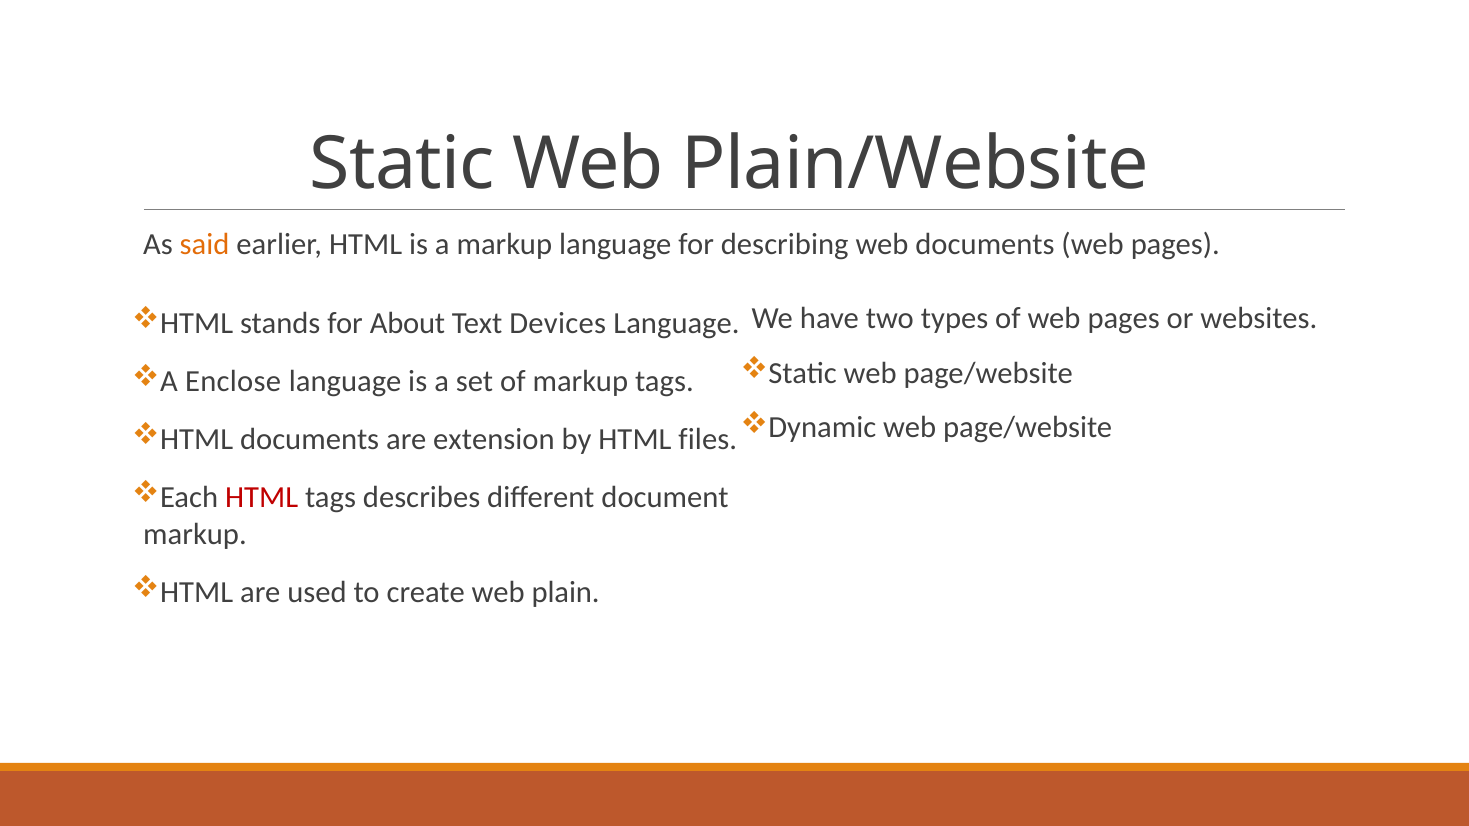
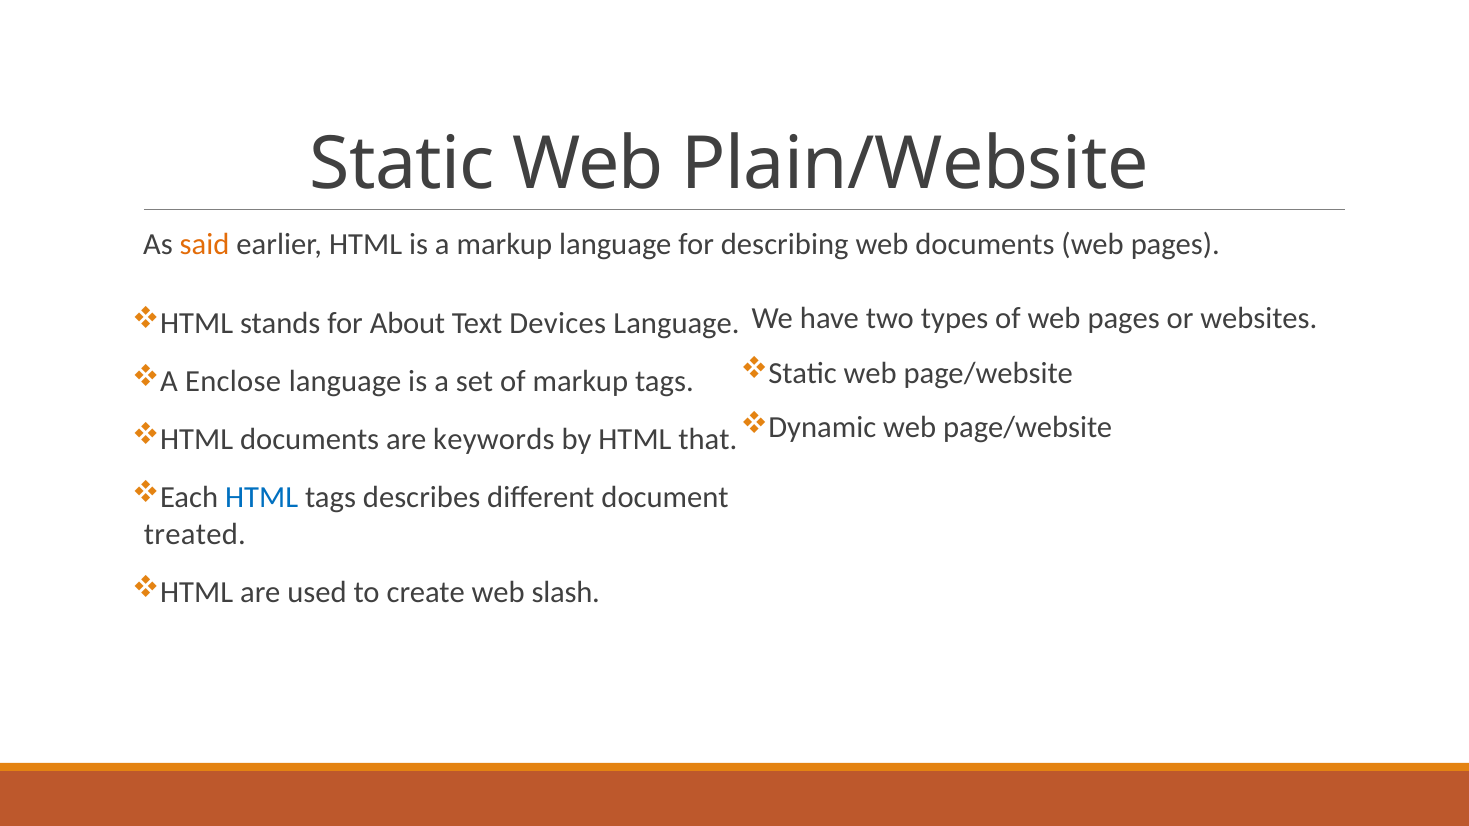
extension: extension -> keywords
files: files -> that
HTML at (262, 498) colour: red -> blue
markup at (195, 534): markup -> treated
plain: plain -> slash
